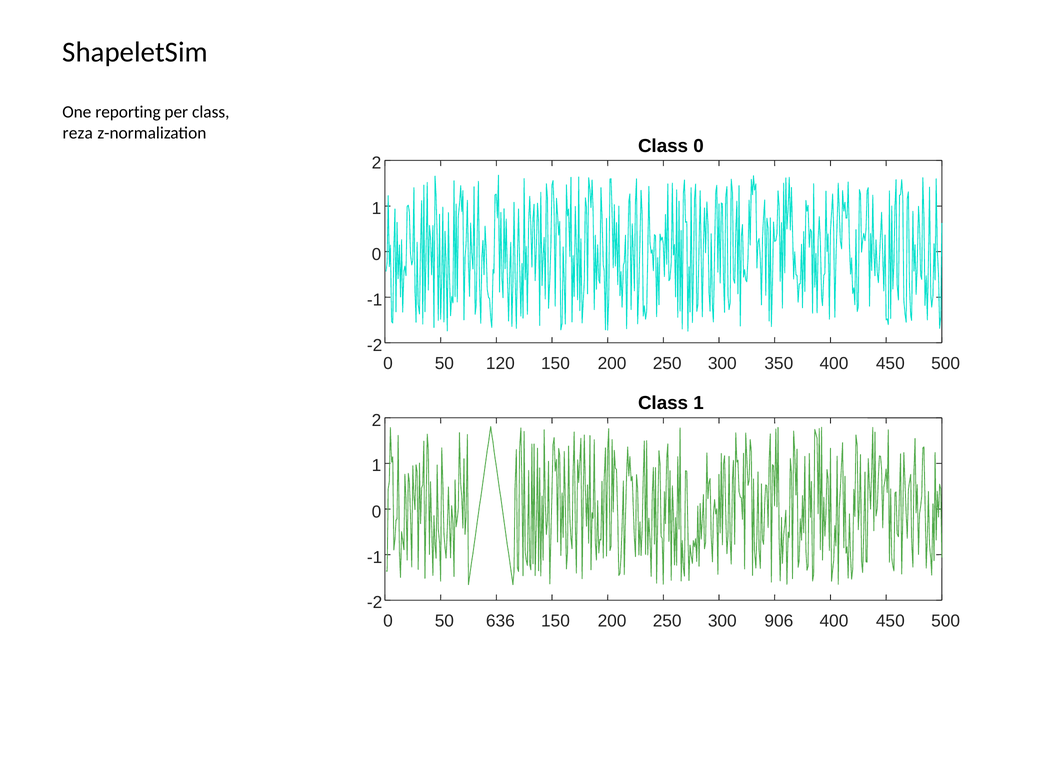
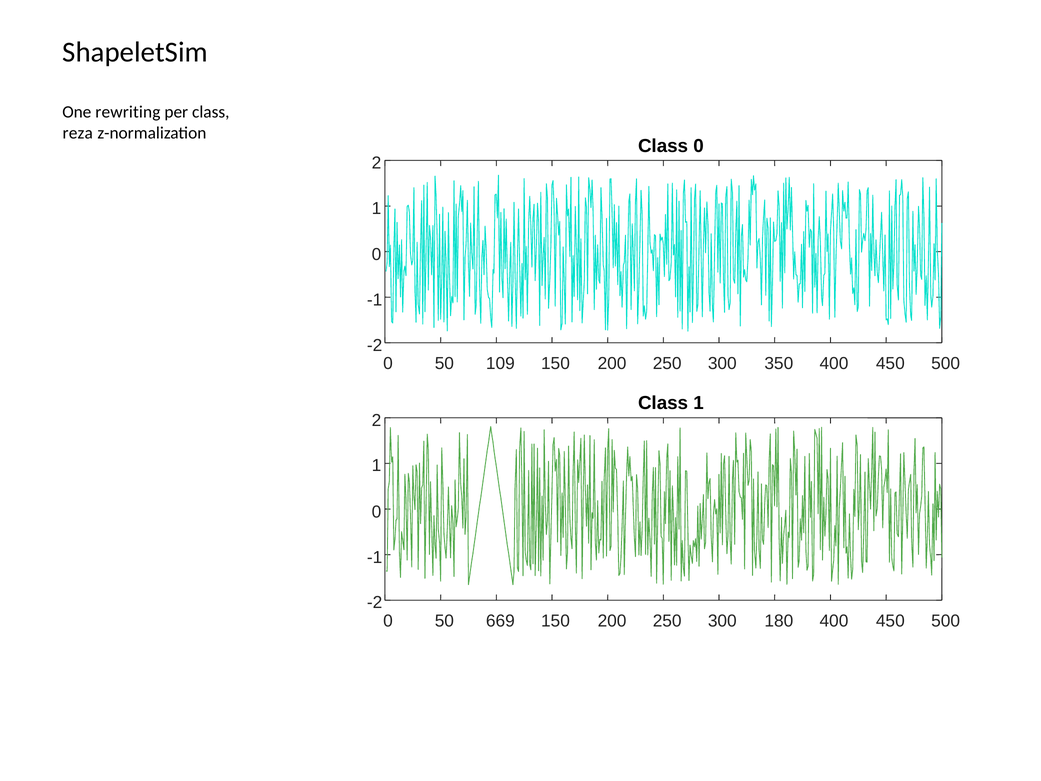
reporting: reporting -> rewriting
120: 120 -> 109
636: 636 -> 669
906: 906 -> 180
